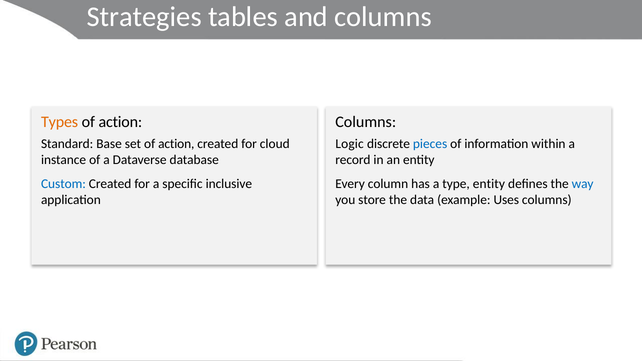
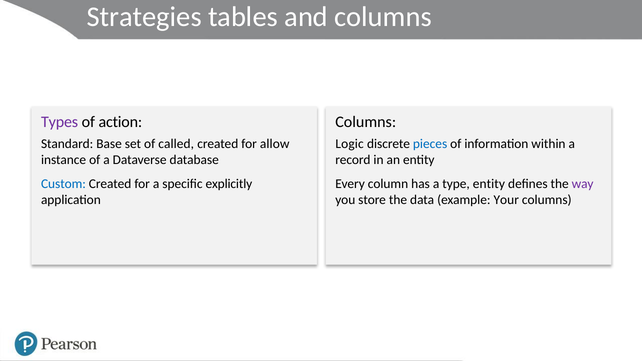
Types colour: orange -> purple
set of action: action -> called
cloud: cloud -> allow
inclusive: inclusive -> explicitly
way colour: blue -> purple
Uses: Uses -> Your
